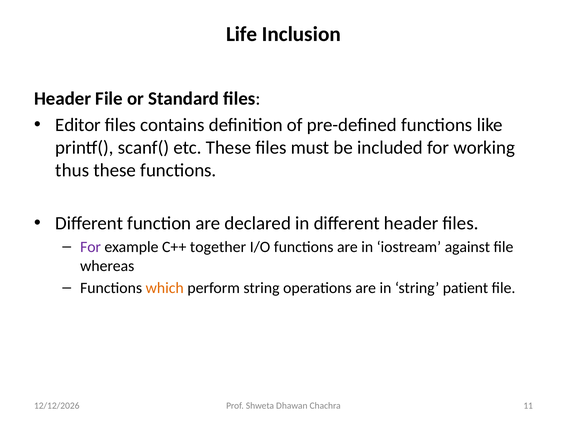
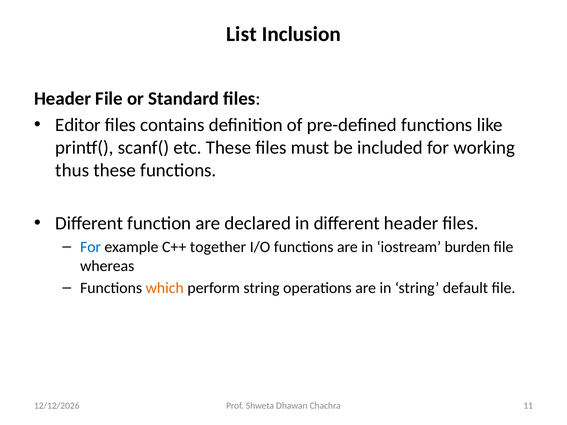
Life: Life -> List
For at (91, 247) colour: purple -> blue
against: against -> burden
patient: patient -> default
